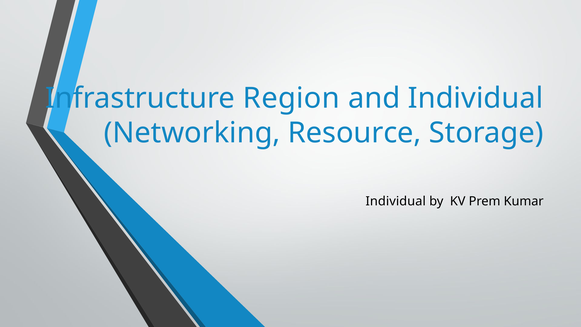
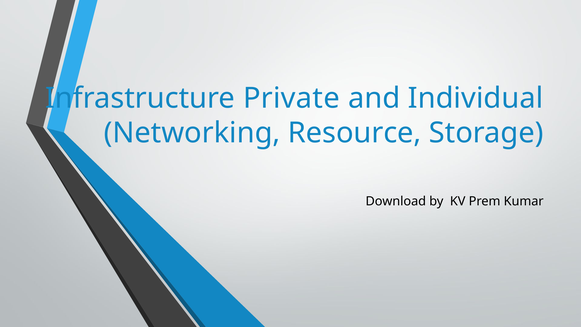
Region: Region -> Private
Individual at (396, 201): Individual -> Download
